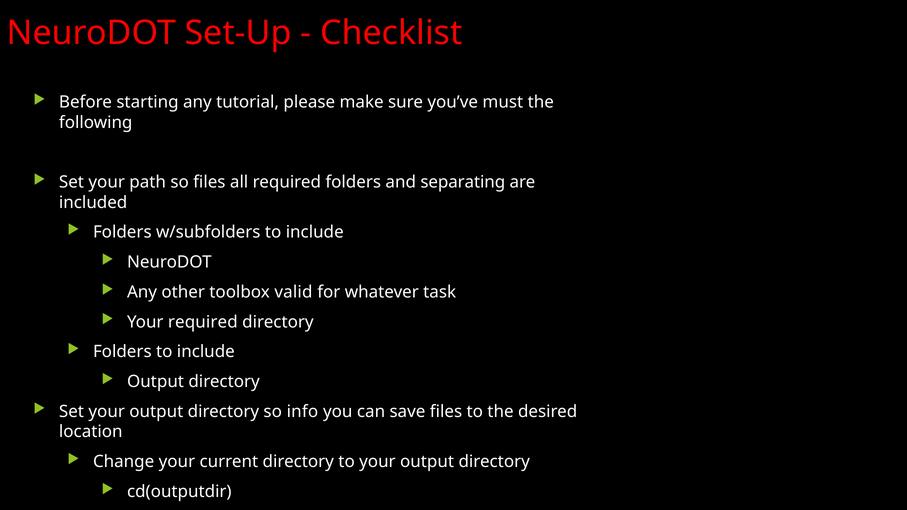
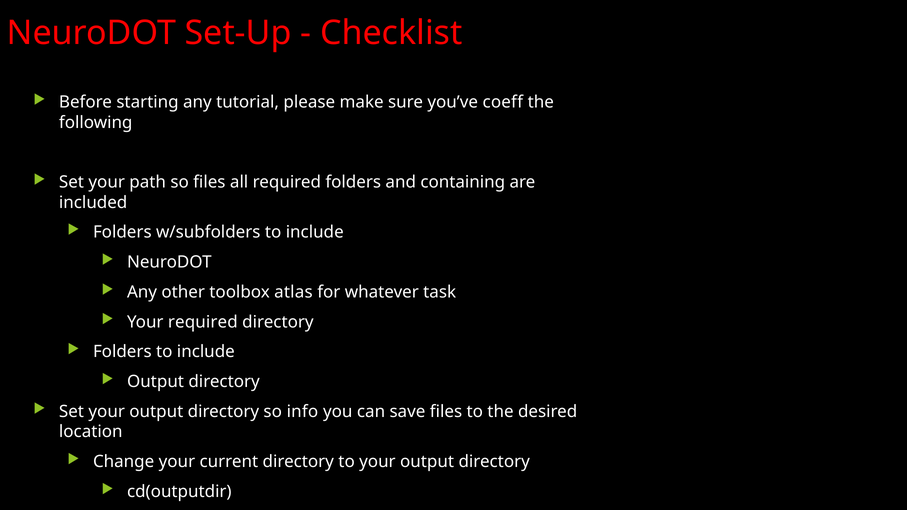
must: must -> coeff
separating: separating -> containing
valid: valid -> atlas
